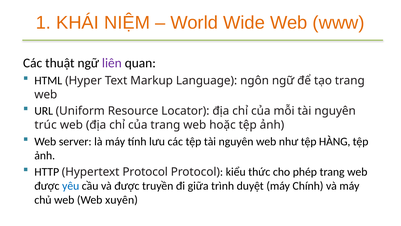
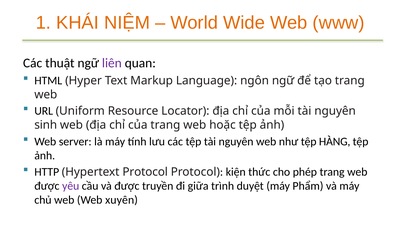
trúc: trúc -> sinh
kiểu: kiểu -> kiện
yêu colour: blue -> purple
Chính: Chính -> Phẩm
